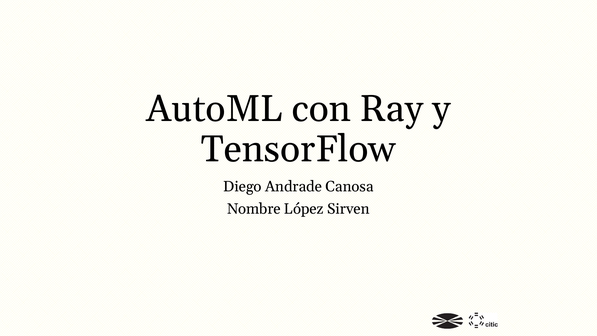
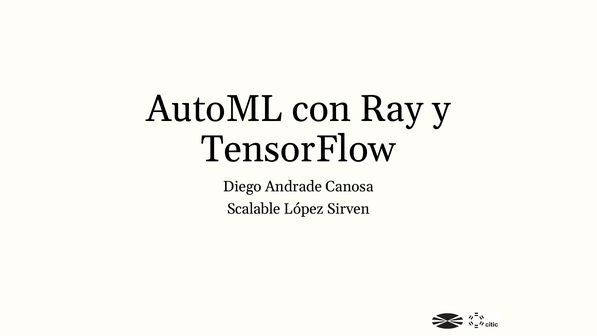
Nombre: Nombre -> Scalable
